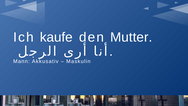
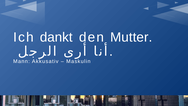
kaufe: kaufe -> dankt
